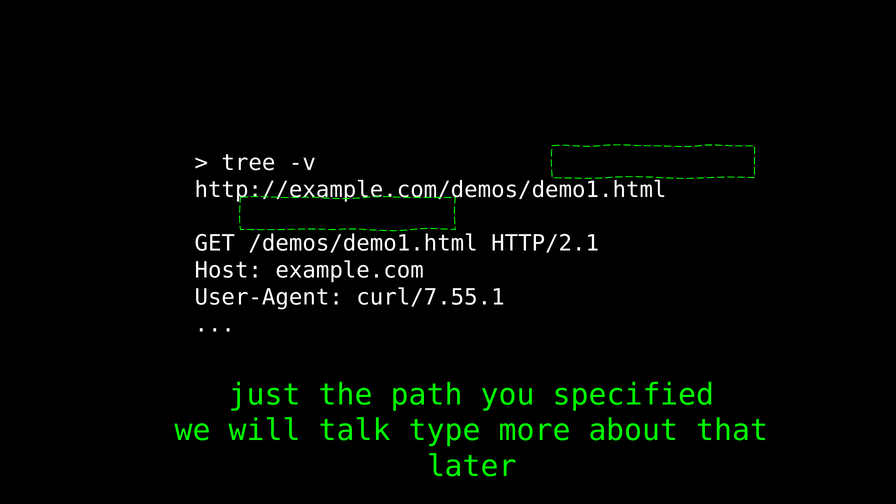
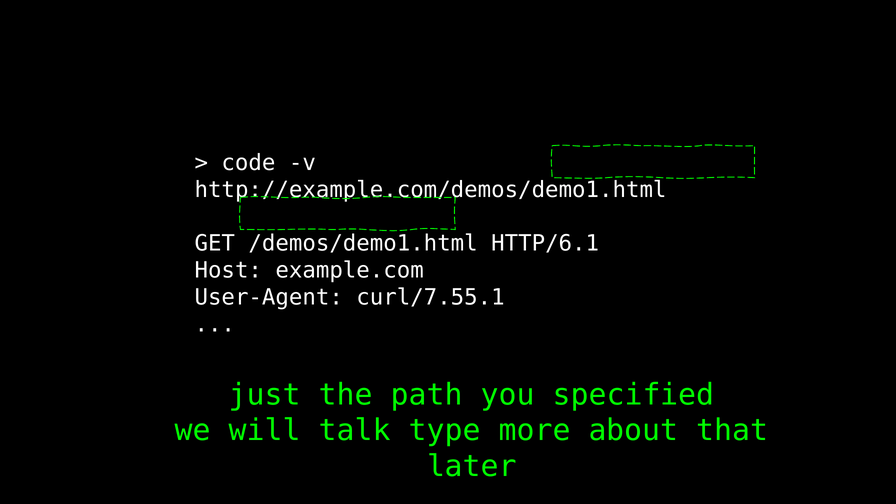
tree: tree -> code
HTTP/2.1: HTTP/2.1 -> HTTP/6.1
